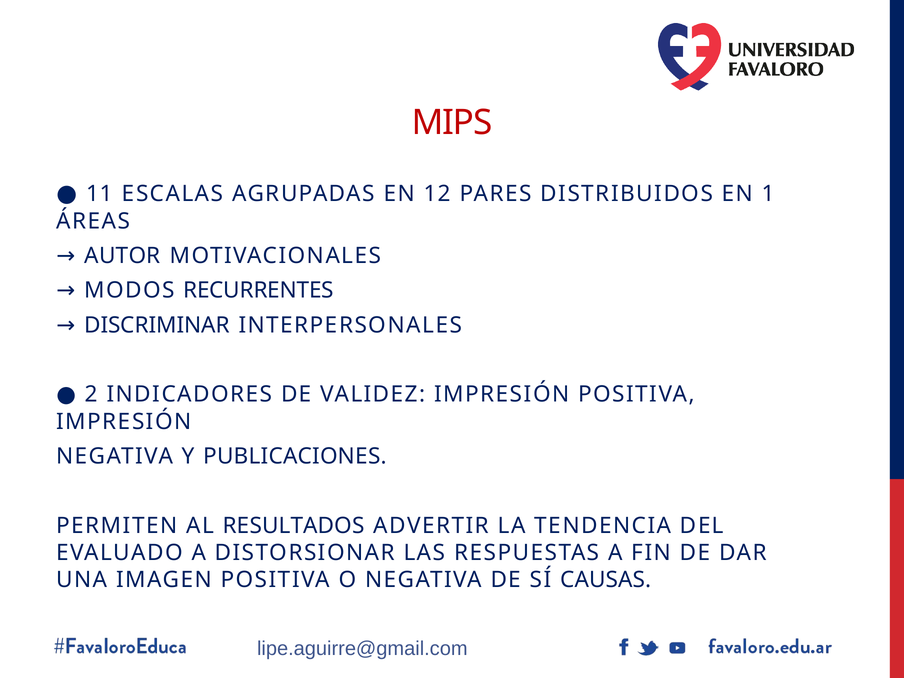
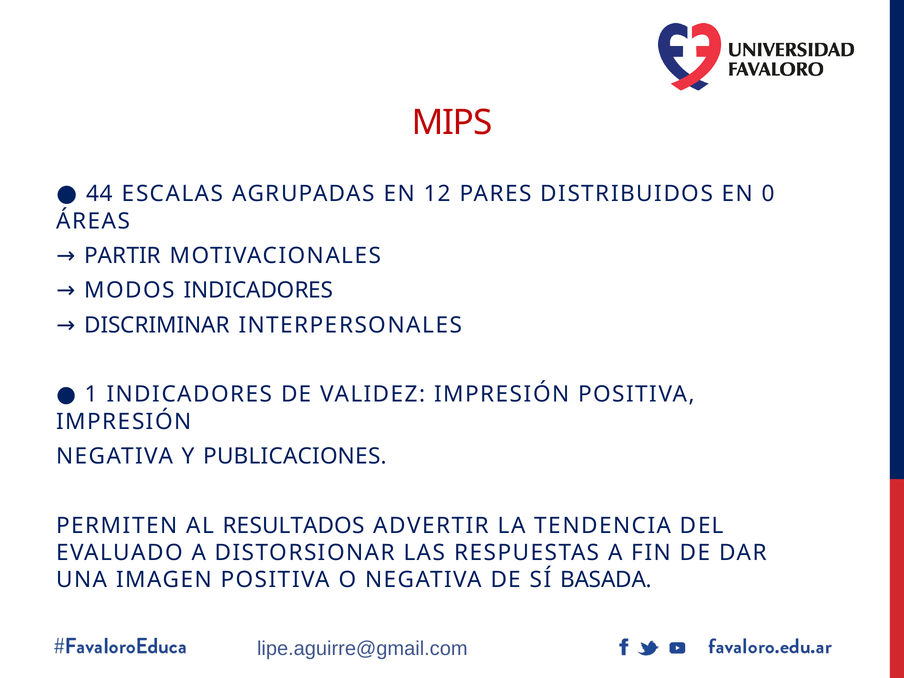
11: 11 -> 44
1: 1 -> 0
AUTOR: AUTOR -> PARTIR
MODOS RECURRENTES: RECURRENTES -> INDICADORES
2: 2 -> 1
CAUSAS: CAUSAS -> BASADA
